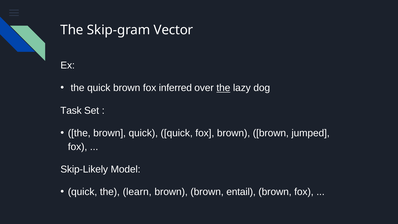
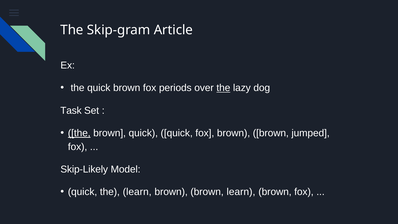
Vector: Vector -> Article
inferred: inferred -> periods
the at (79, 133) underline: none -> present
brown entail: entail -> learn
